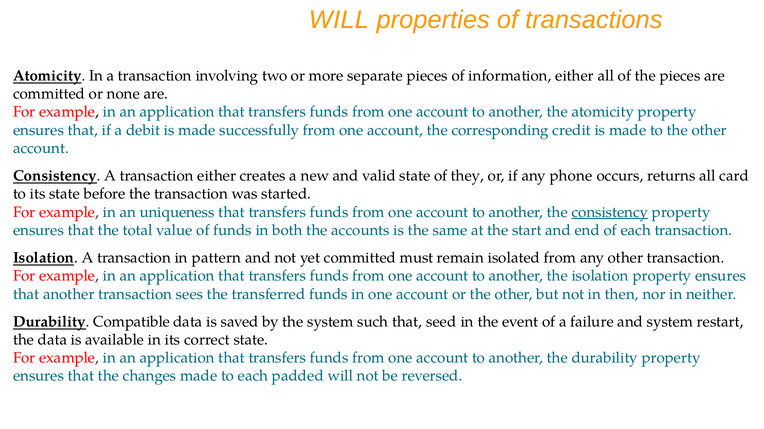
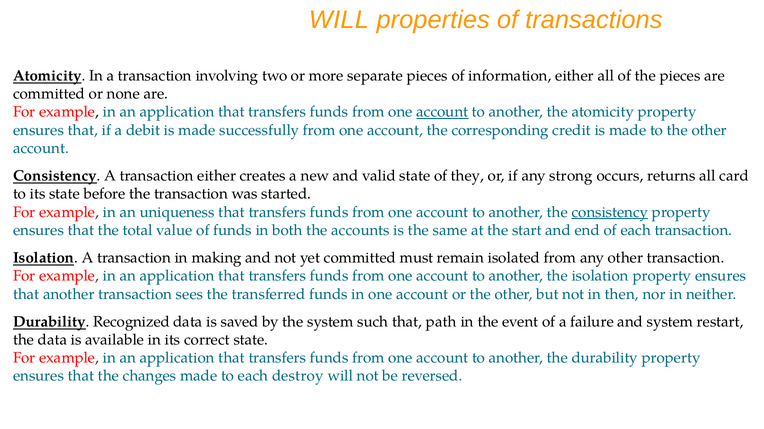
account at (442, 112) underline: none -> present
phone: phone -> strong
pattern: pattern -> making
Compatible: Compatible -> Recognized
seed: seed -> path
padded: padded -> destroy
